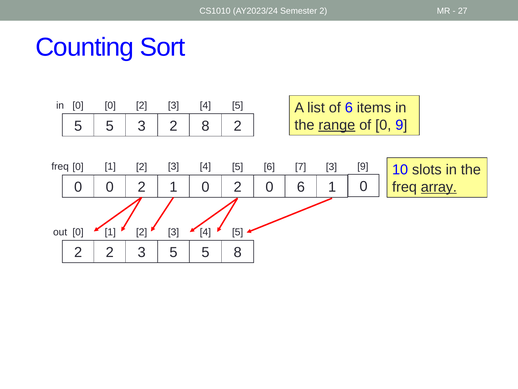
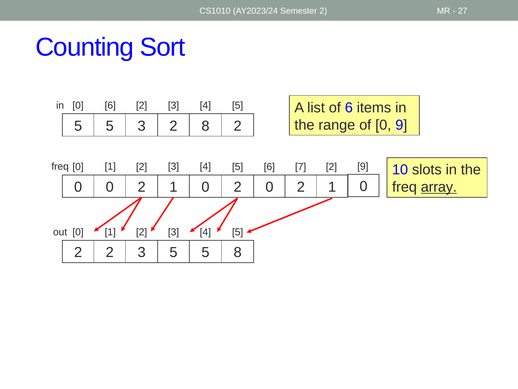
0 at (110, 105): 0 -> 6
range underline: present -> none
7 3: 3 -> 2
2 0 6: 6 -> 2
